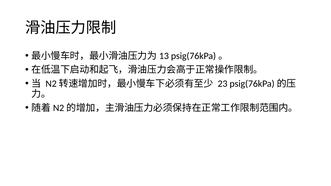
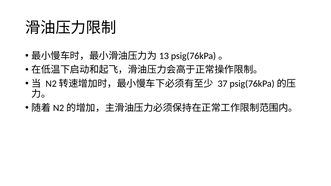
23: 23 -> 37
